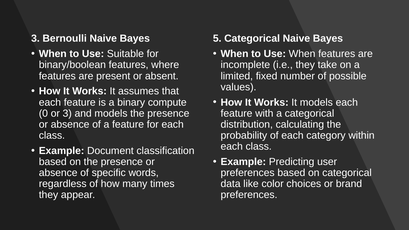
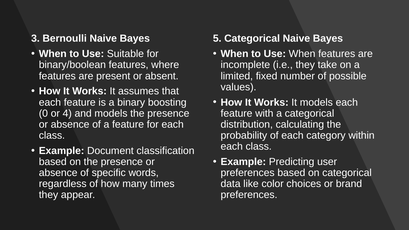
compute: compute -> boosting
or 3: 3 -> 4
